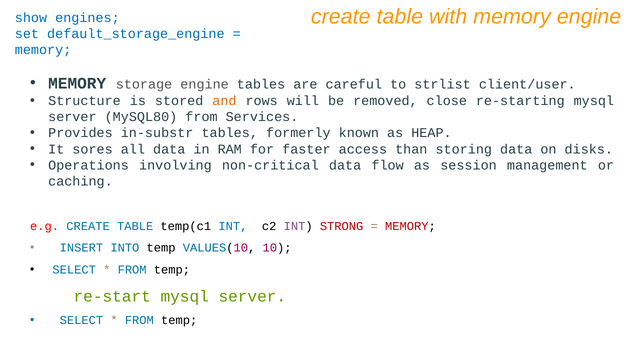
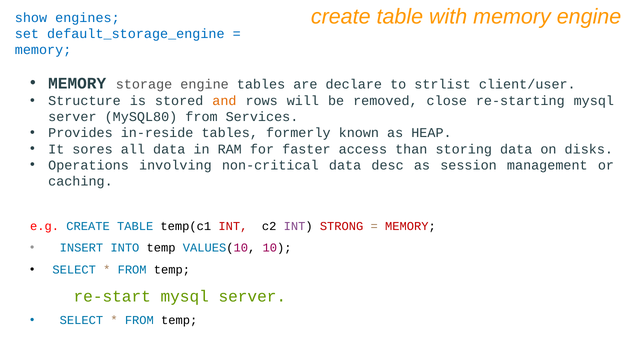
careful: careful -> declare
in-substr: in-substr -> in-reside
flow: flow -> desc
INT at (233, 226) colour: blue -> red
